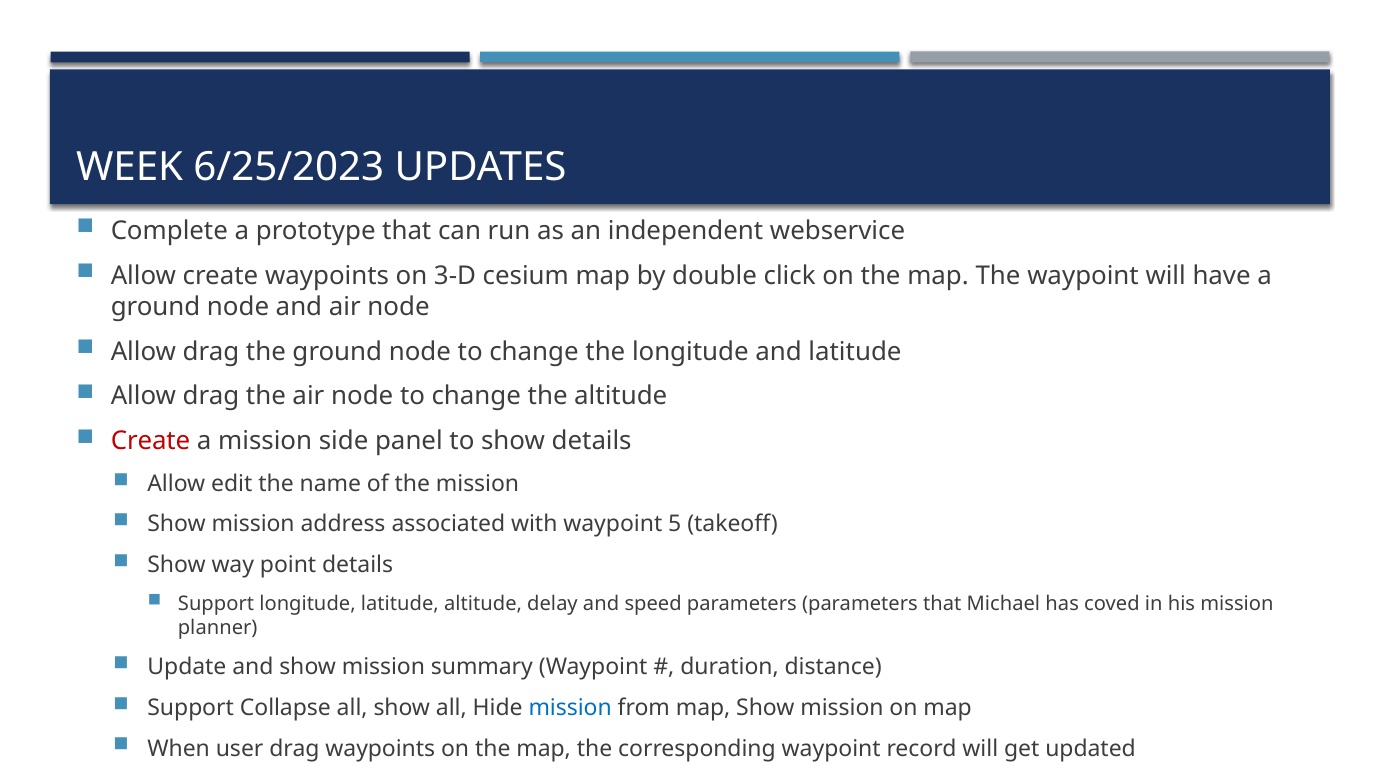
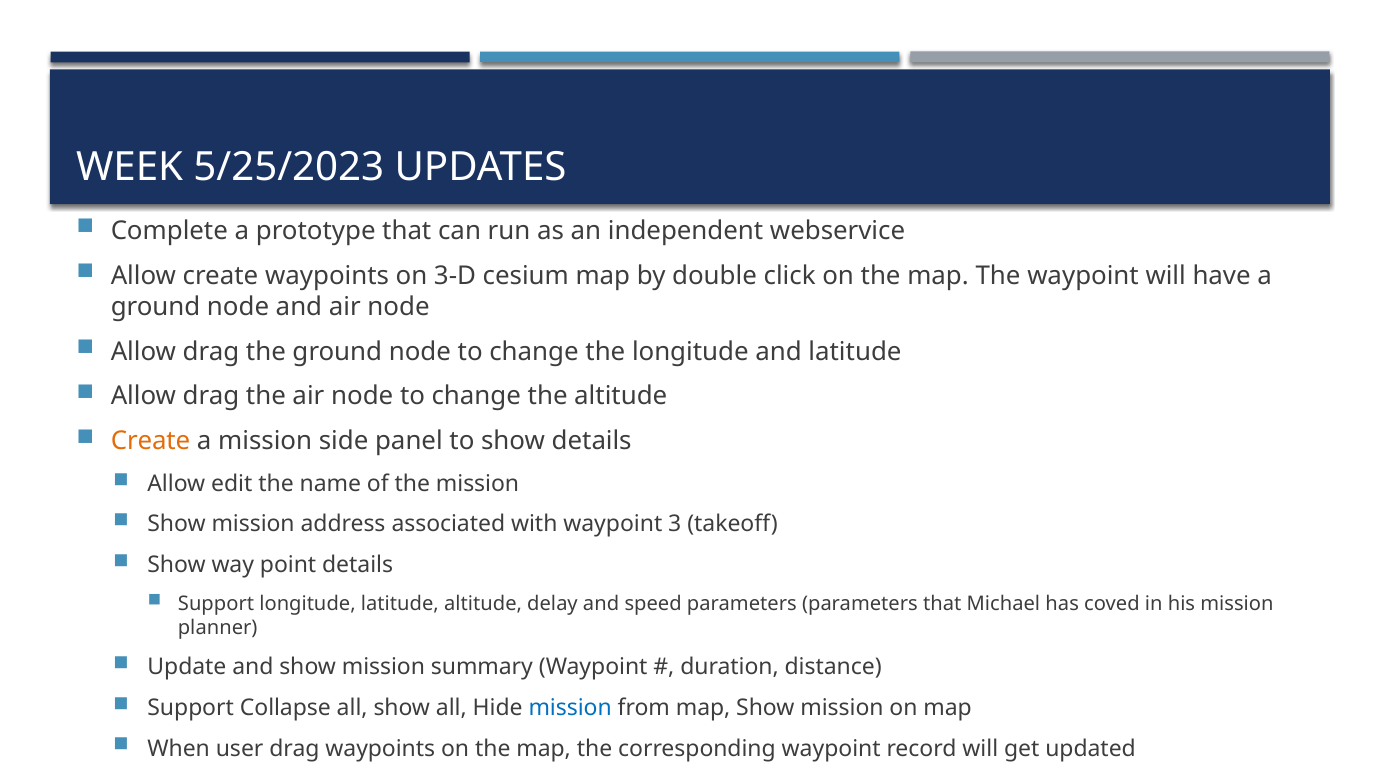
6/25/2023: 6/25/2023 -> 5/25/2023
Create at (151, 441) colour: red -> orange
5: 5 -> 3
